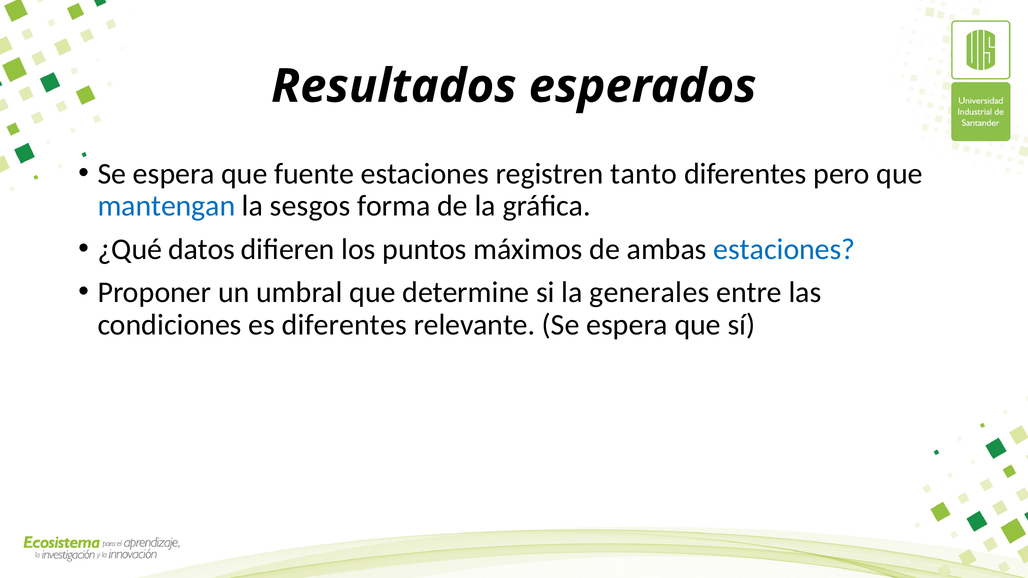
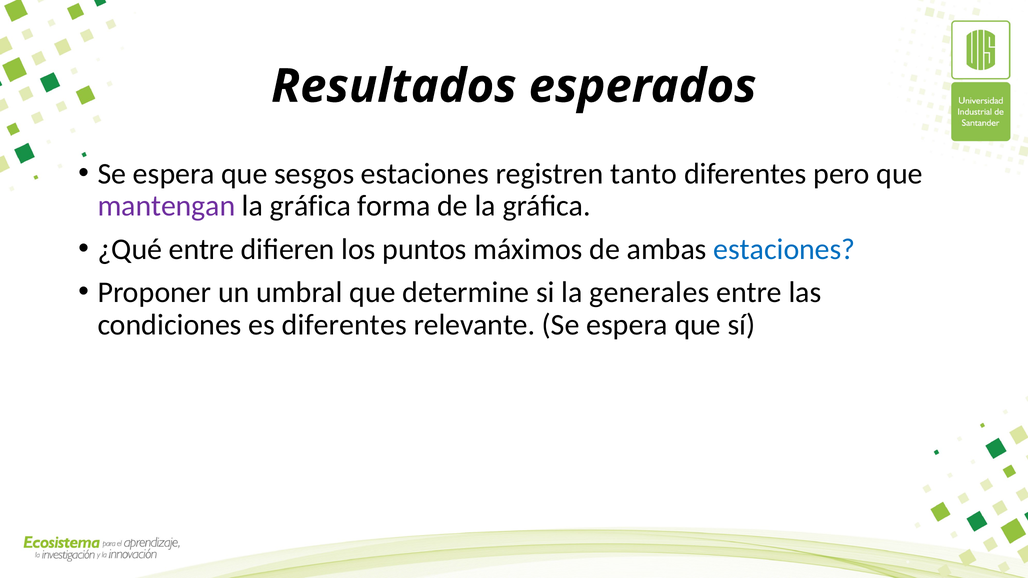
fuente: fuente -> sesgos
mantengan colour: blue -> purple
sesgos at (310, 206): sesgos -> gráfica
¿Qué datos: datos -> entre
